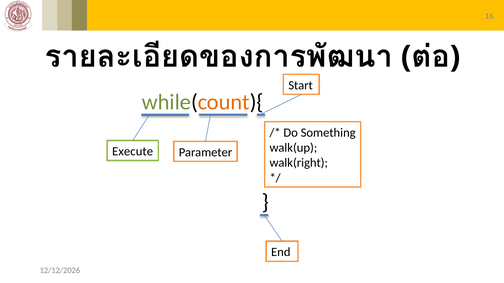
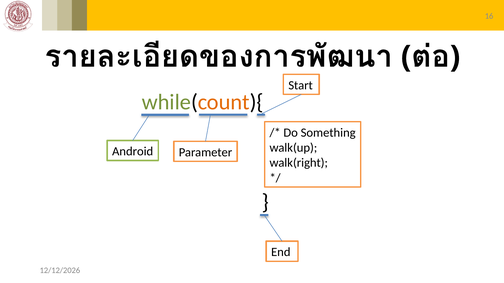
Execute: Execute -> Android
